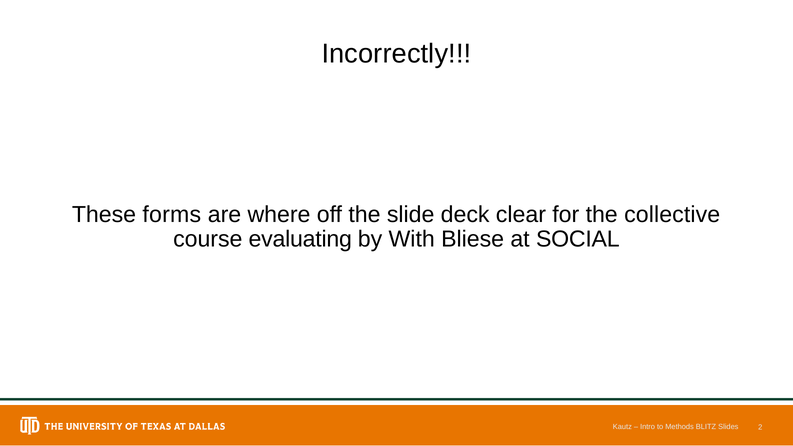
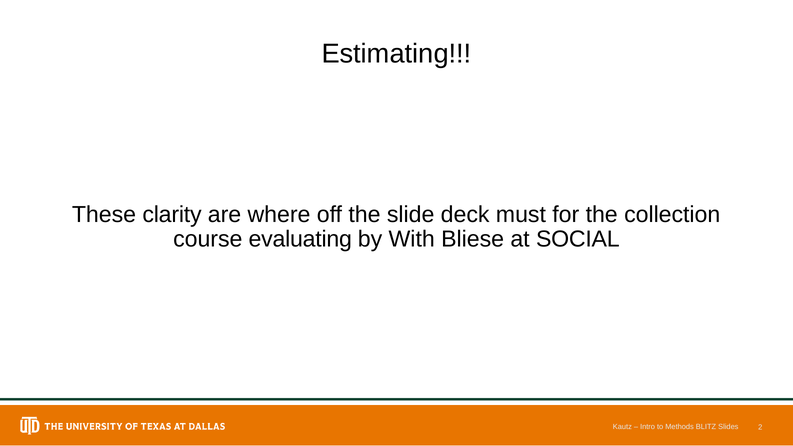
Incorrectly: Incorrectly -> Estimating
forms: forms -> clarity
clear: clear -> must
collective: collective -> collection
